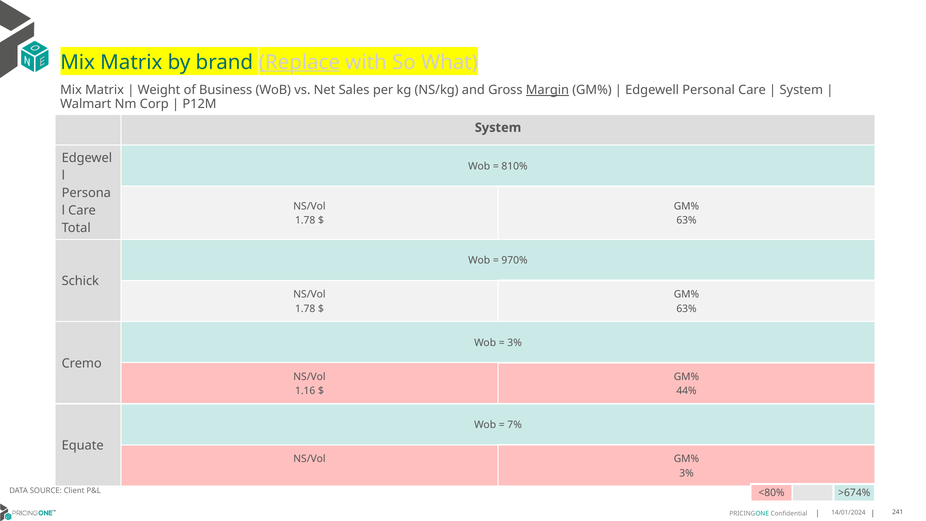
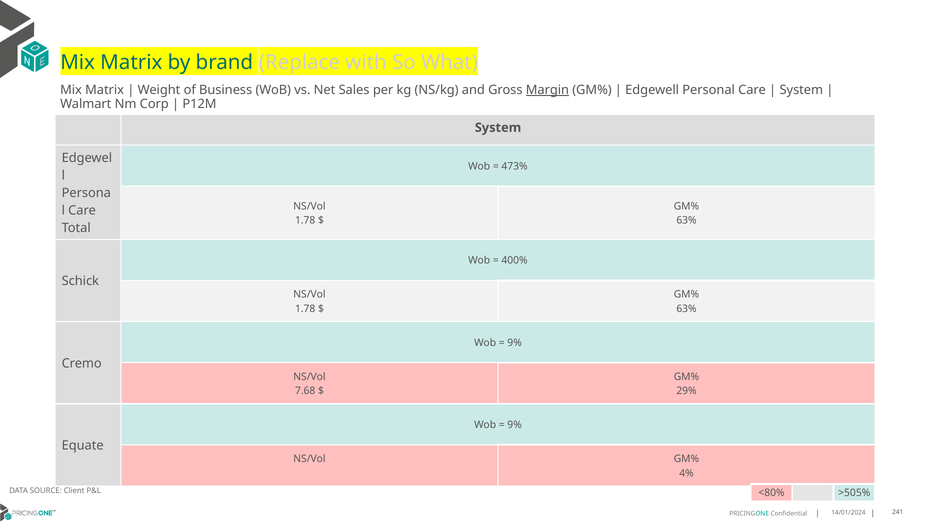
Replace underline: present -> none
810%: 810% -> 473%
970%: 970% -> 400%
3% at (515, 343): 3% -> 9%
1.16: 1.16 -> 7.68
44%: 44% -> 29%
7% at (515, 425): 7% -> 9%
3% at (687, 473): 3% -> 4%
>674%: >674% -> >505%
